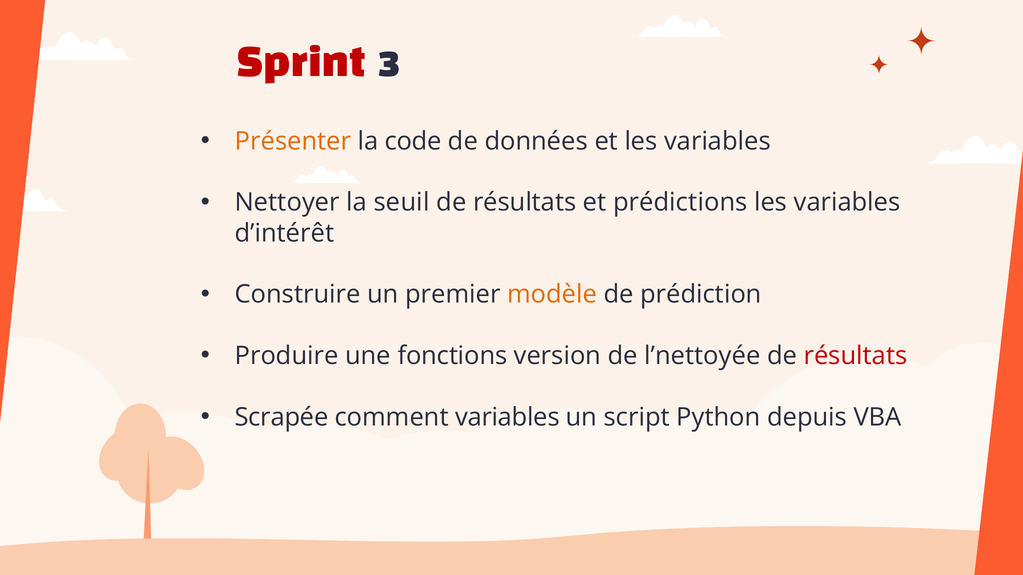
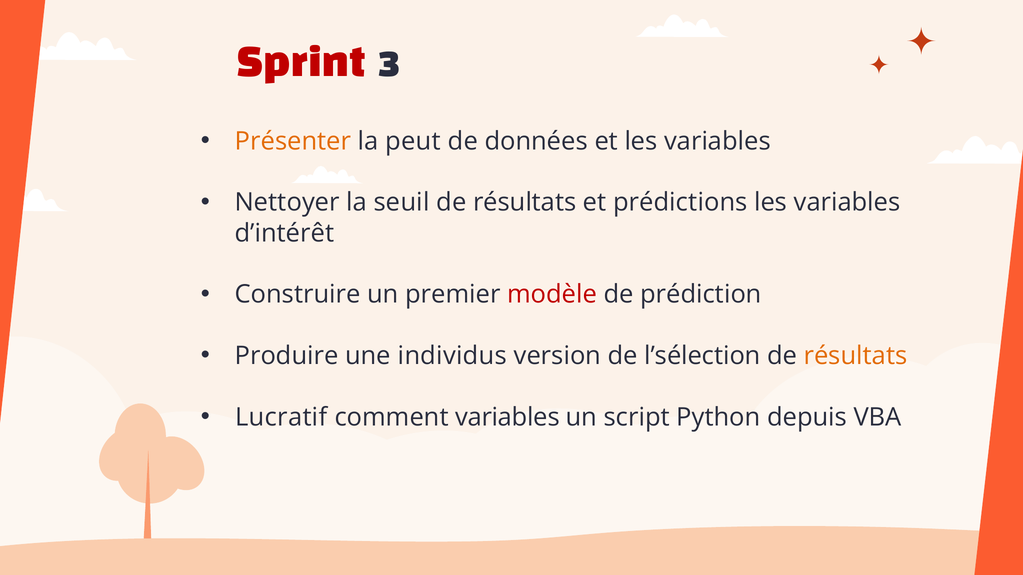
code: code -> peut
modèle colour: orange -> red
fonctions: fonctions -> individus
l’nettoyée: l’nettoyée -> l’sélection
résultats at (856, 356) colour: red -> orange
Scrapée: Scrapée -> Lucratif
